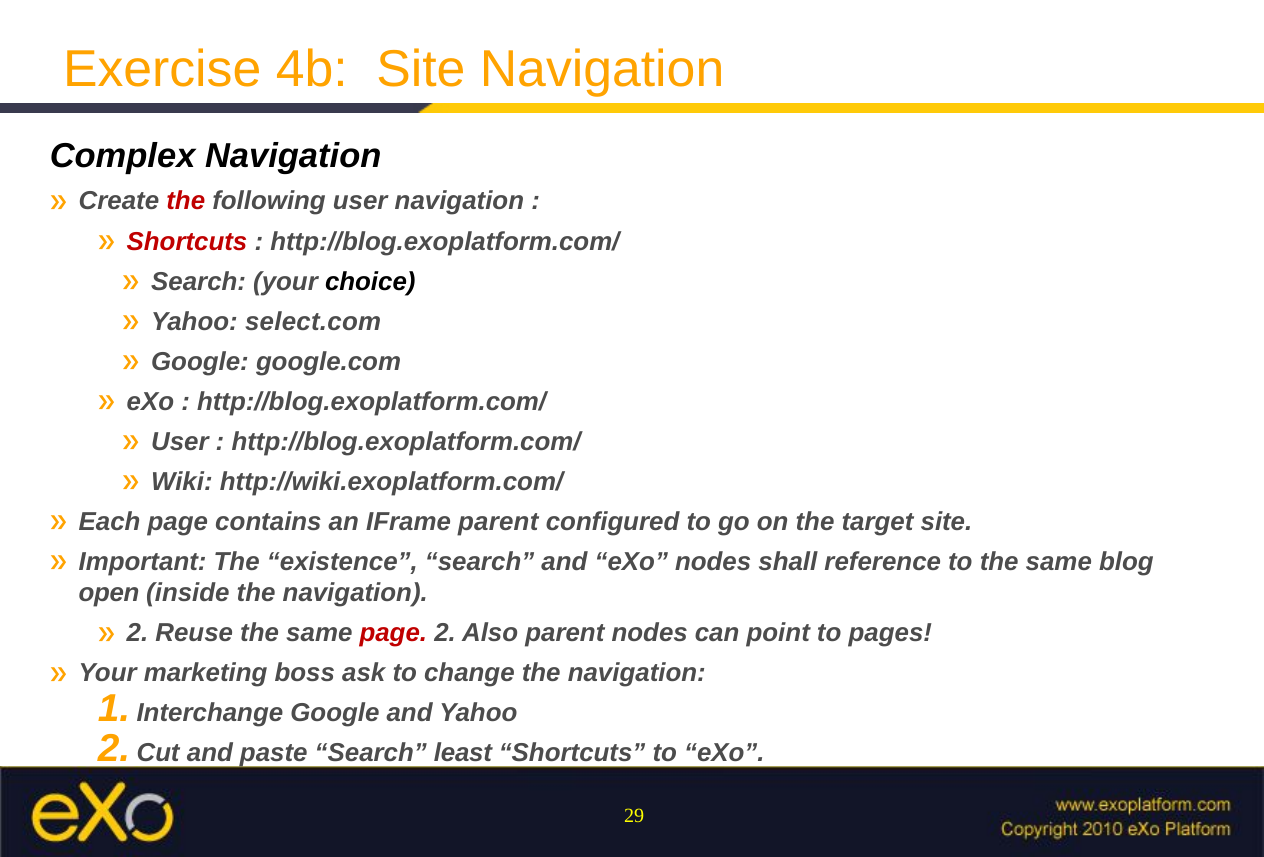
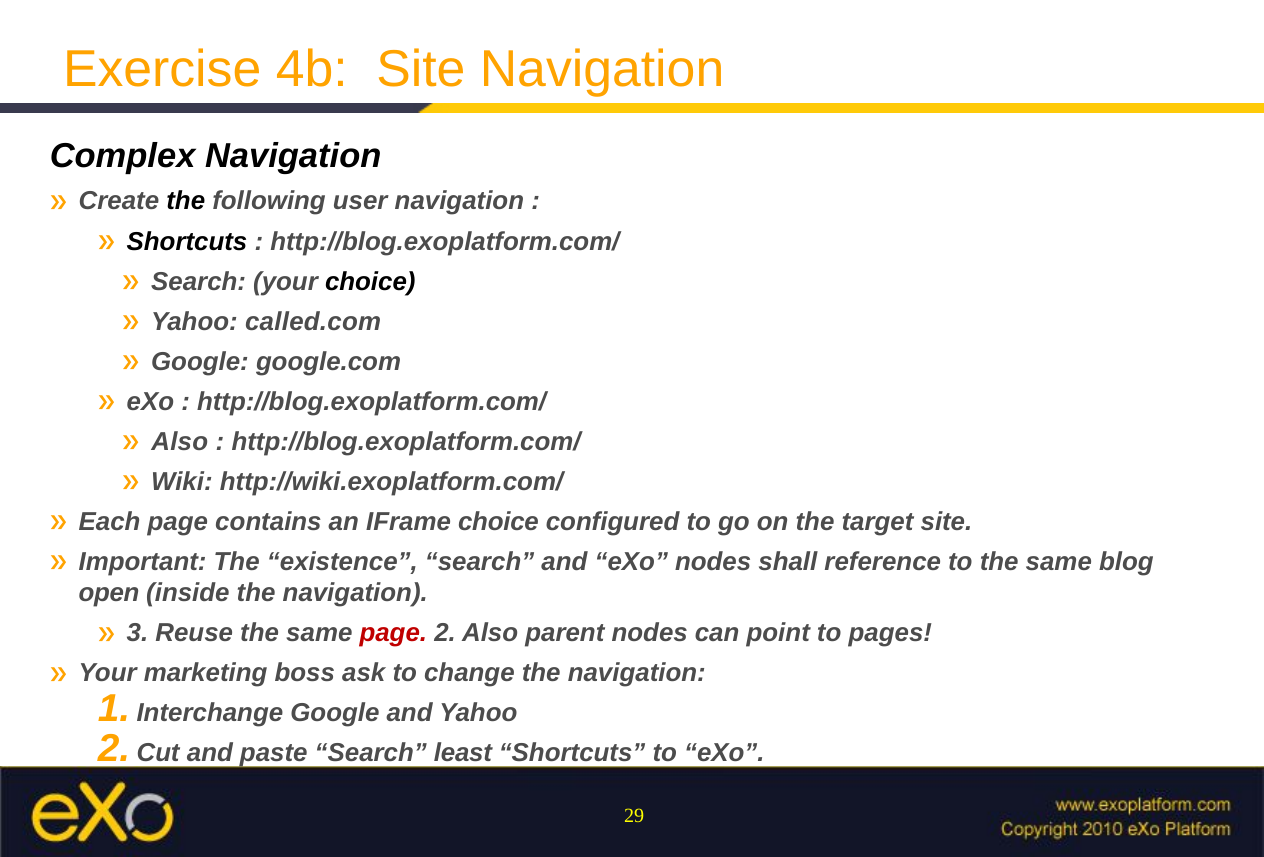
the at (186, 201) colour: red -> black
Shortcuts at (187, 241) colour: red -> black
select.com: select.com -> called.com
User at (180, 441): User -> Also
IFrame parent: parent -> choice
2 at (137, 633): 2 -> 3
